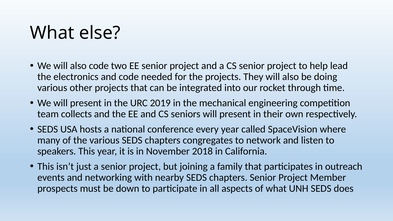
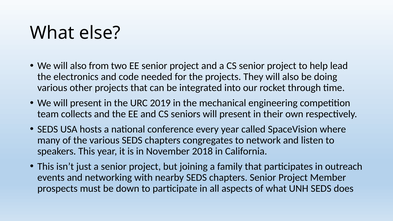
also code: code -> from
